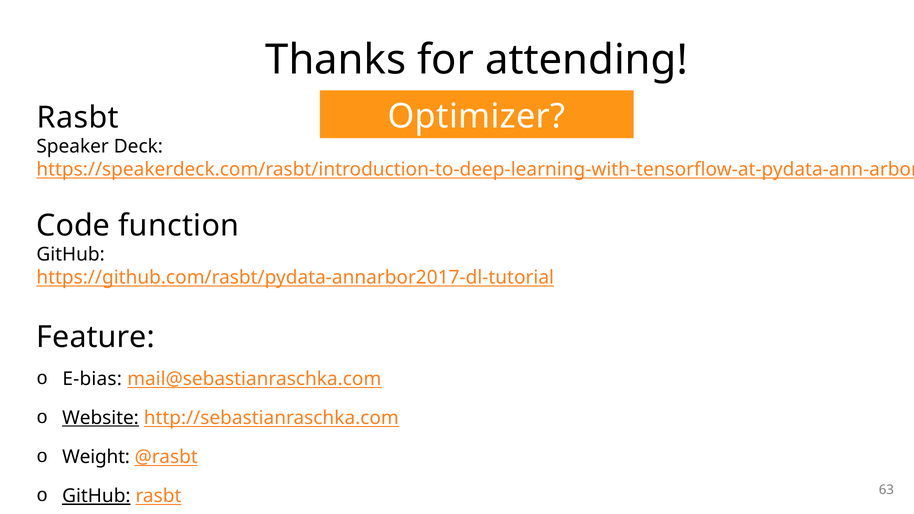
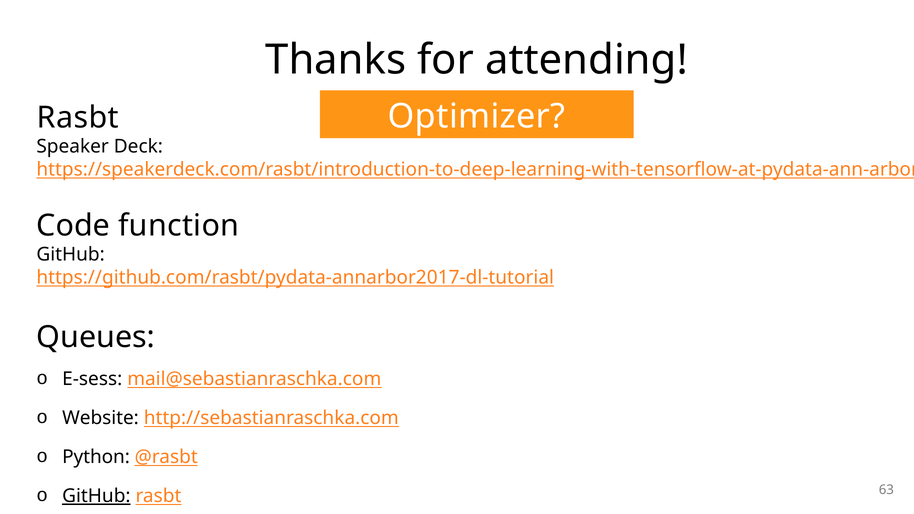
Feature: Feature -> Queues
E-bias: E-bias -> E-sess
Website underline: present -> none
Weight: Weight -> Python
